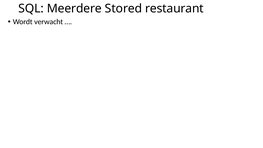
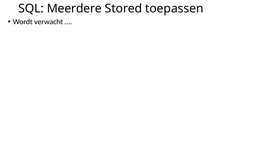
restaurant: restaurant -> toepassen
